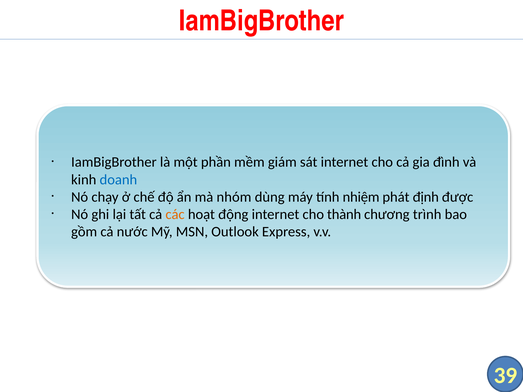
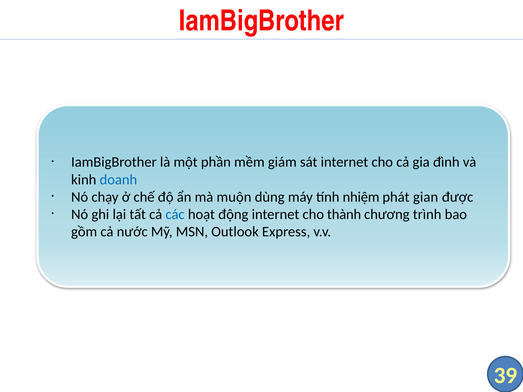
nhóm: nhóm -> muộn
định: định -> gian
các colour: orange -> blue
